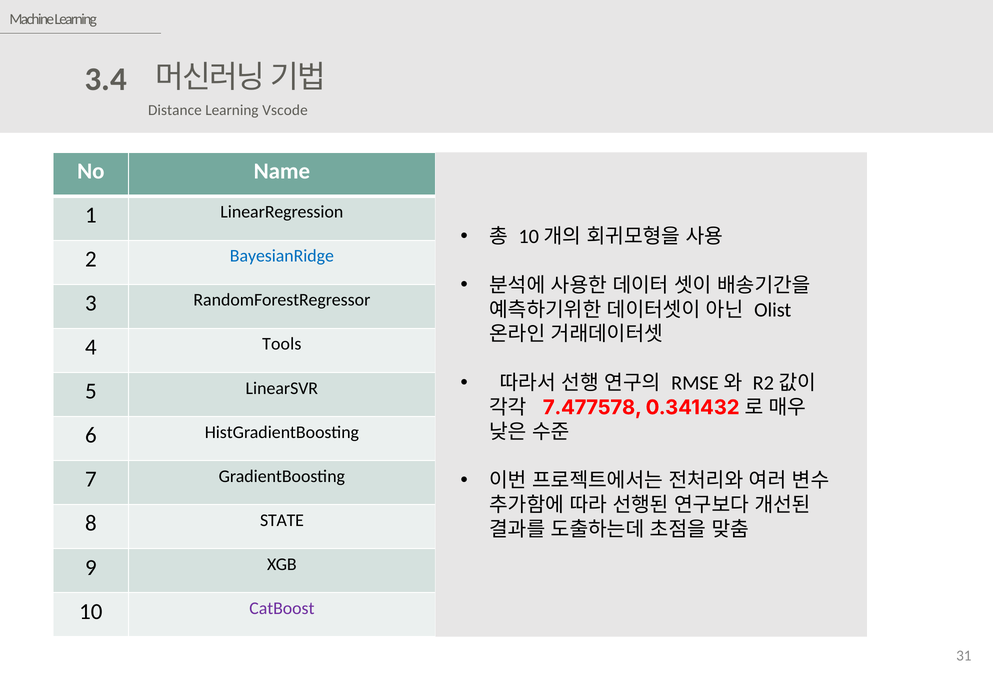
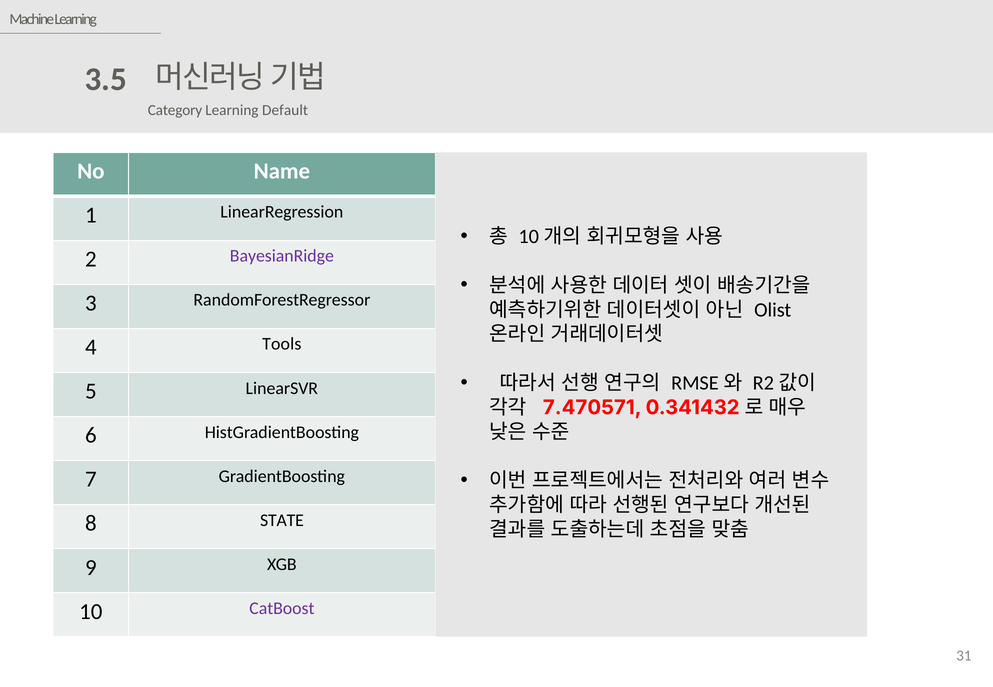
3.4: 3.4 -> 3.5
Distance: Distance -> Category
Vscode: Vscode -> Default
BayesianRidge colour: blue -> purple
7.477578: 7.477578 -> 7.470571
